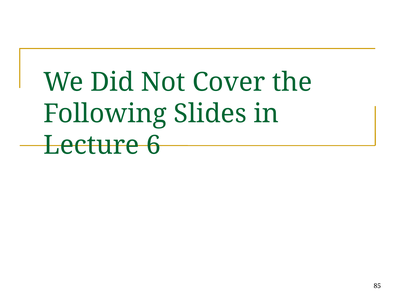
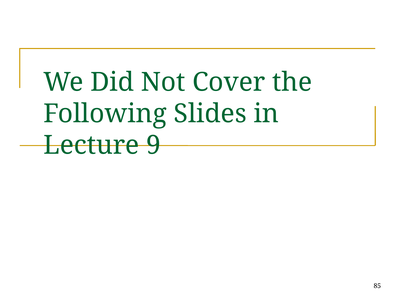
6: 6 -> 9
